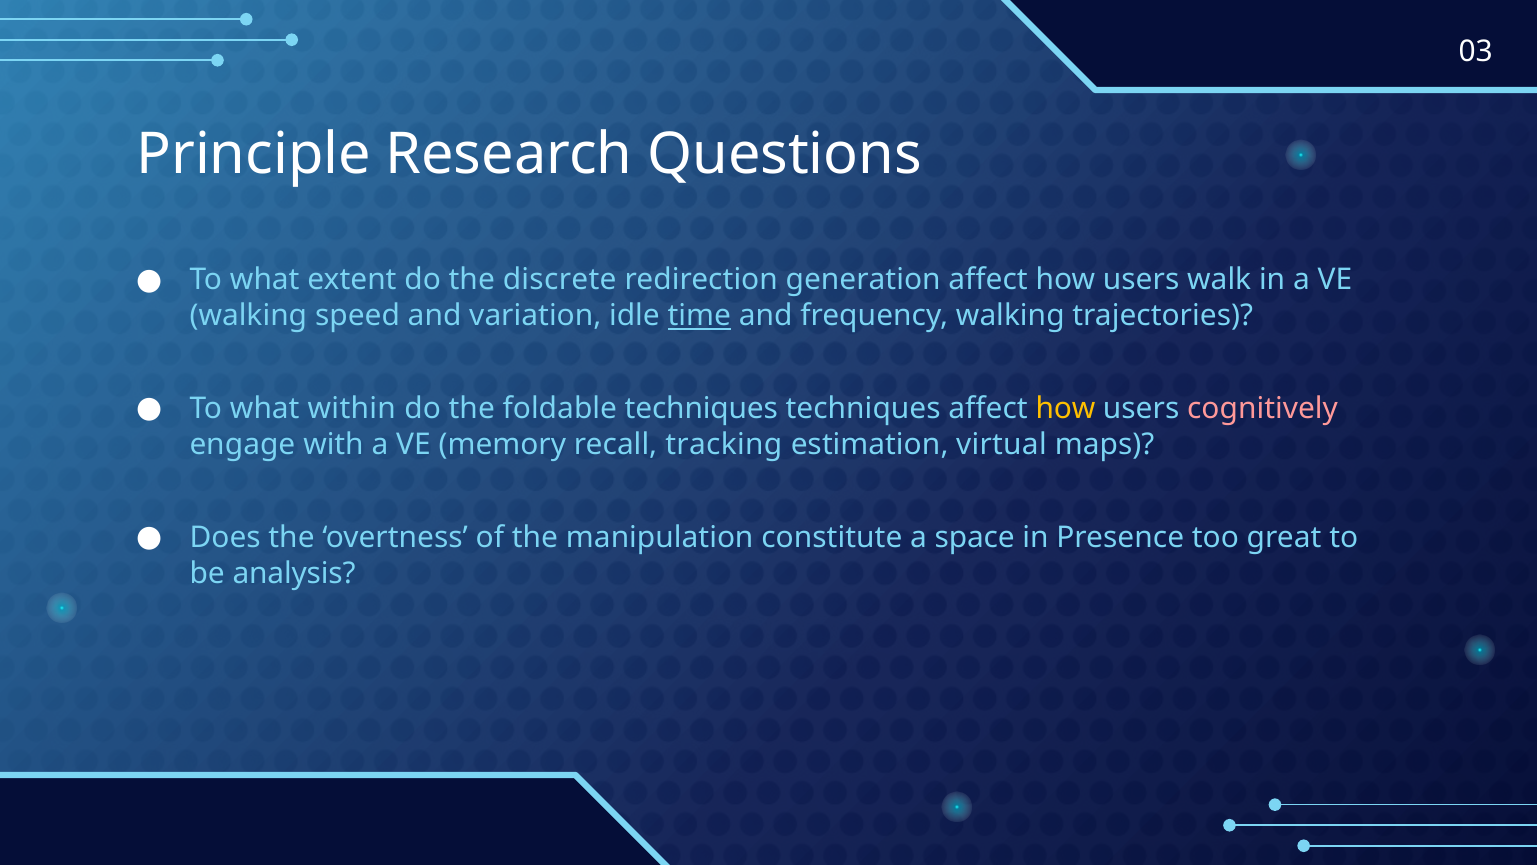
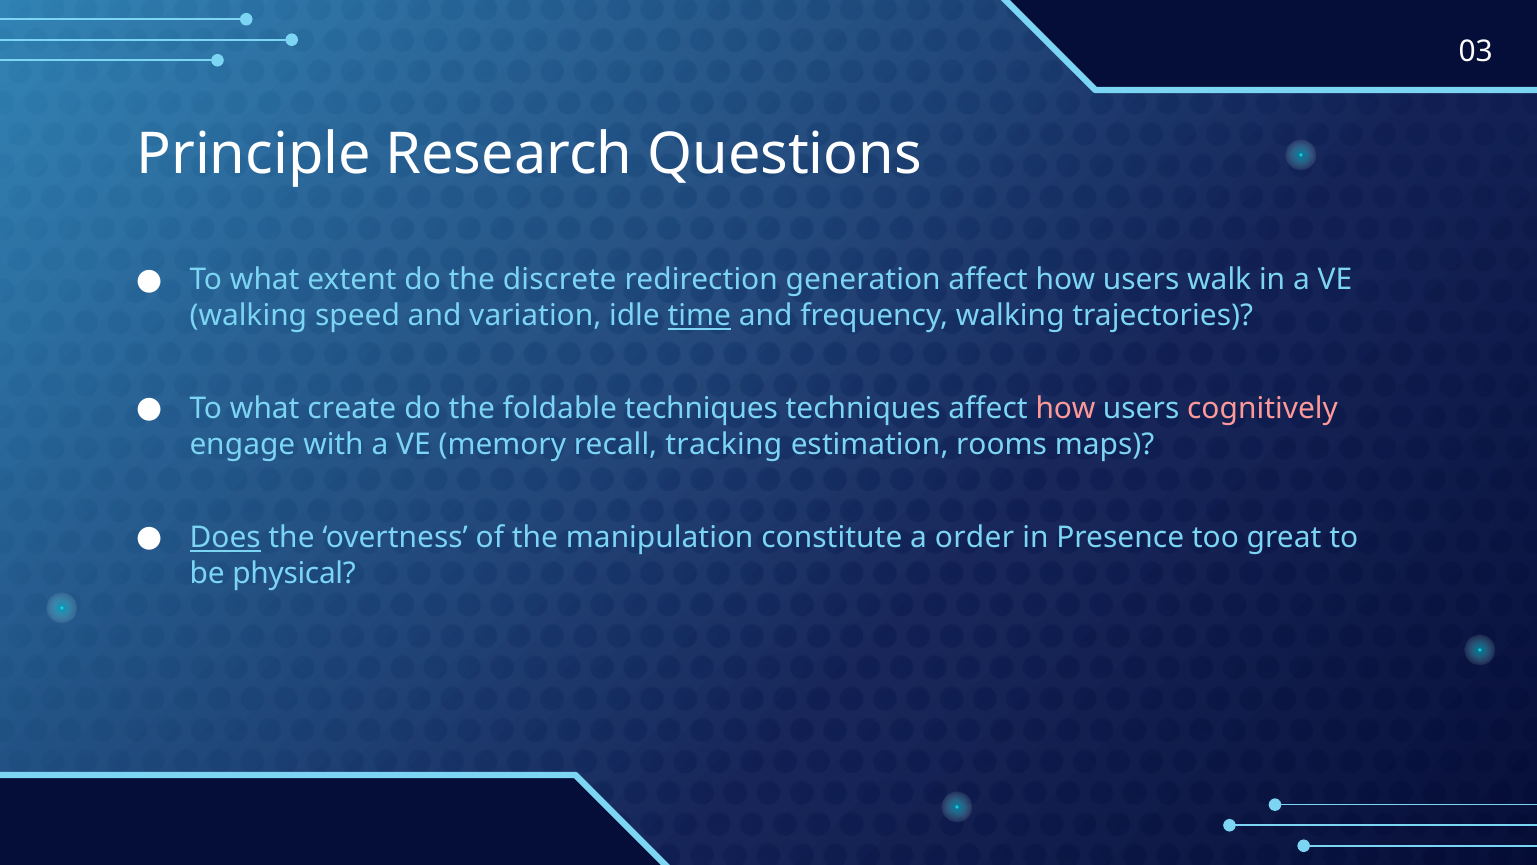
within: within -> create
how at (1065, 409) colour: yellow -> pink
virtual: virtual -> rooms
Does underline: none -> present
space: space -> order
analysis: analysis -> physical
